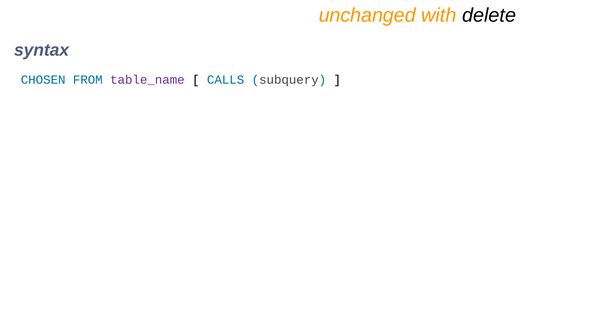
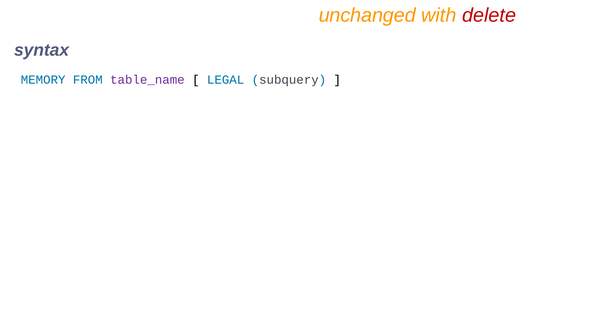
delete colour: black -> red
CHOSEN: CHOSEN -> MEMORY
CALLS: CALLS -> LEGAL
